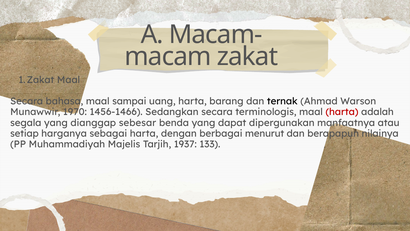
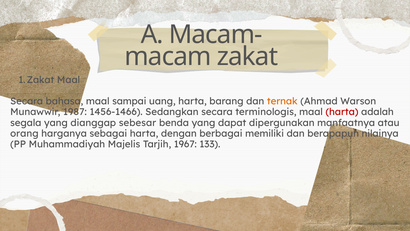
ternak colour: black -> orange
1970: 1970 -> 1987
setiap: setiap -> orang
menurut: menurut -> memiliki
1937: 1937 -> 1967
